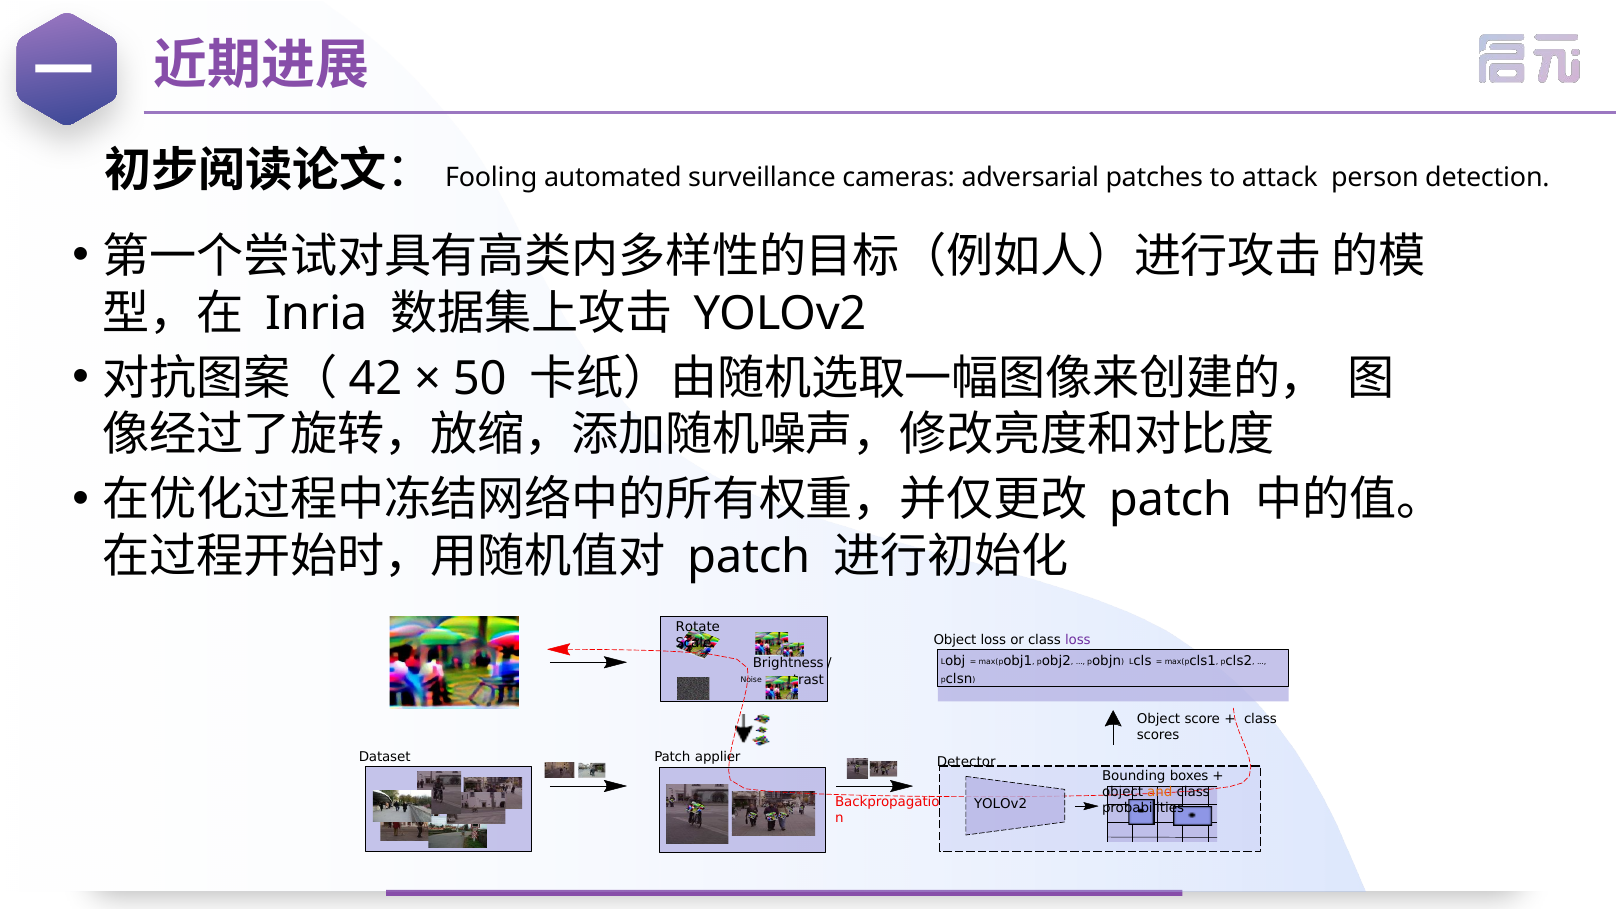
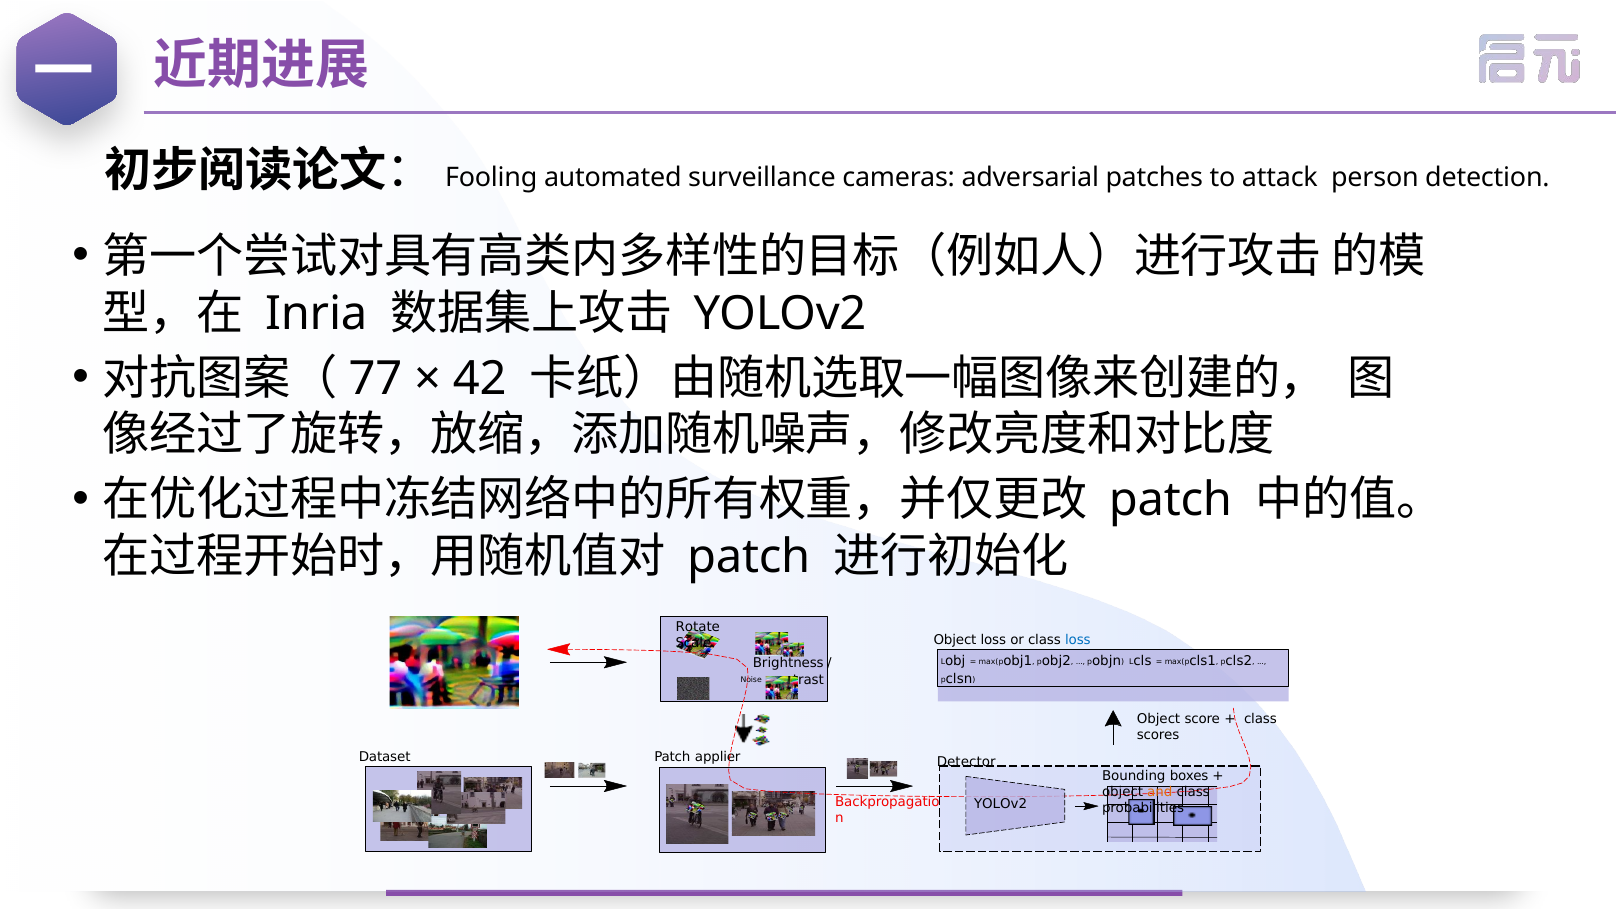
42: 42 -> 77
50: 50 -> 42
loss at (1078, 640) colour: purple -> blue
